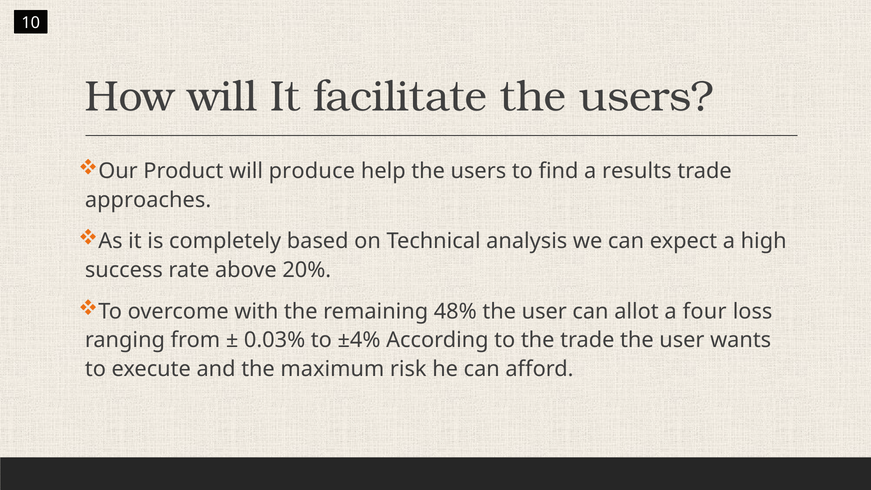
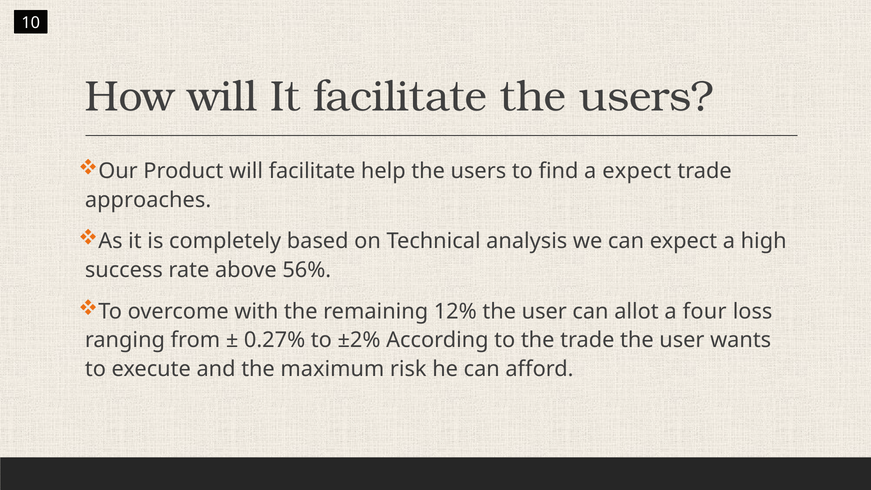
will produce: produce -> facilitate
a results: results -> expect
20%: 20% -> 56%
48%: 48% -> 12%
0.03%: 0.03% -> 0.27%
±4%: ±4% -> ±2%
